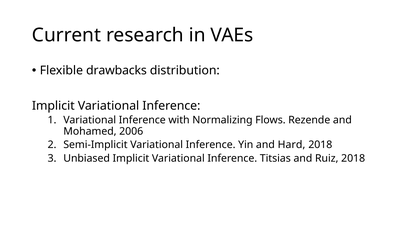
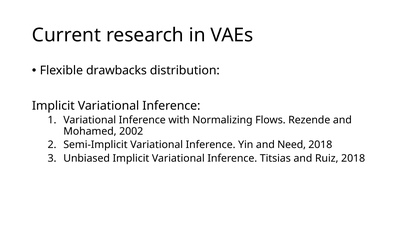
2006: 2006 -> 2002
Hard: Hard -> Need
